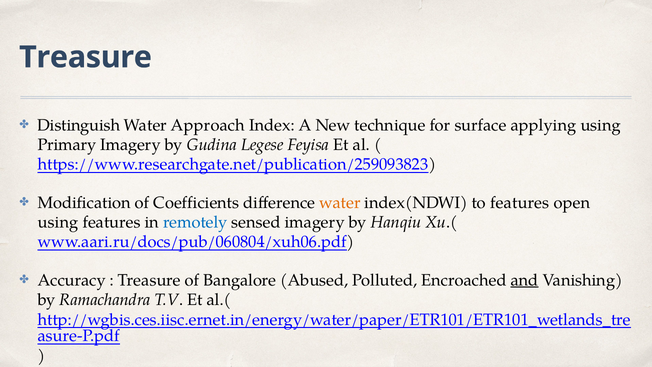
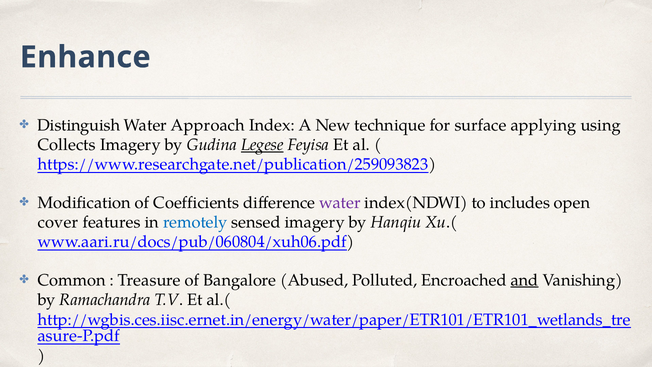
Treasure at (86, 57): Treasure -> Enhance
Primary: Primary -> Collects
Legese underline: none -> present
water at (340, 202) colour: orange -> purple
to features: features -> includes
using at (58, 222): using -> cover
Accuracy: Accuracy -> Common
